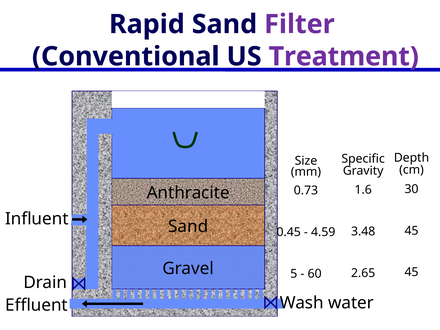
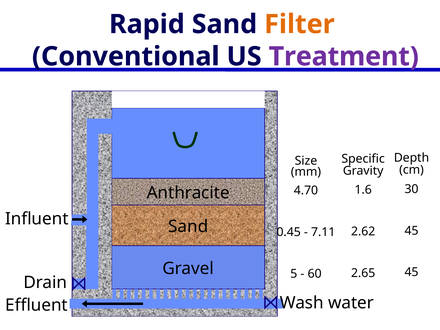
Filter colour: purple -> orange
0.73: 0.73 -> 4.70
3.48: 3.48 -> 2.62
4.59: 4.59 -> 7.11
